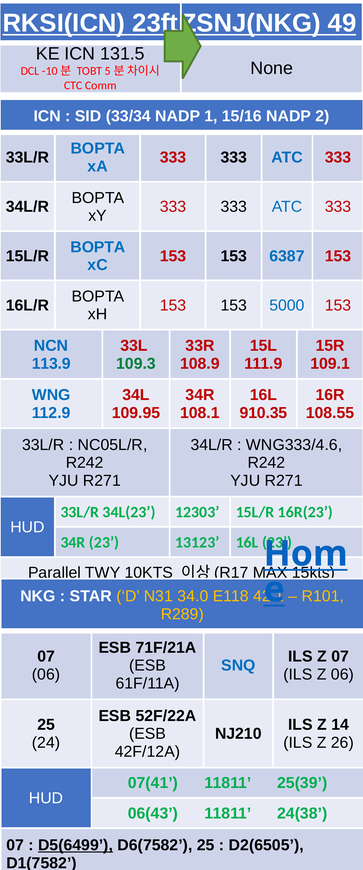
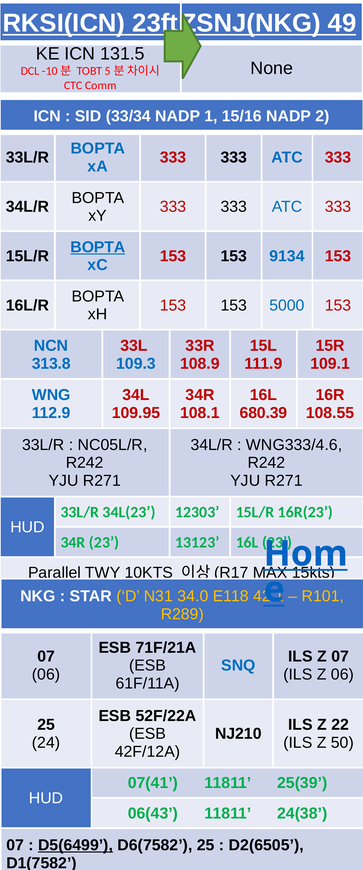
BOPTA at (98, 247) underline: none -> present
6387: 6387 -> 9134
113.9: 113.9 -> 313.8
109.3 colour: green -> blue
910.35: 910.35 -> 680.39
14: 14 -> 22
26: 26 -> 50
